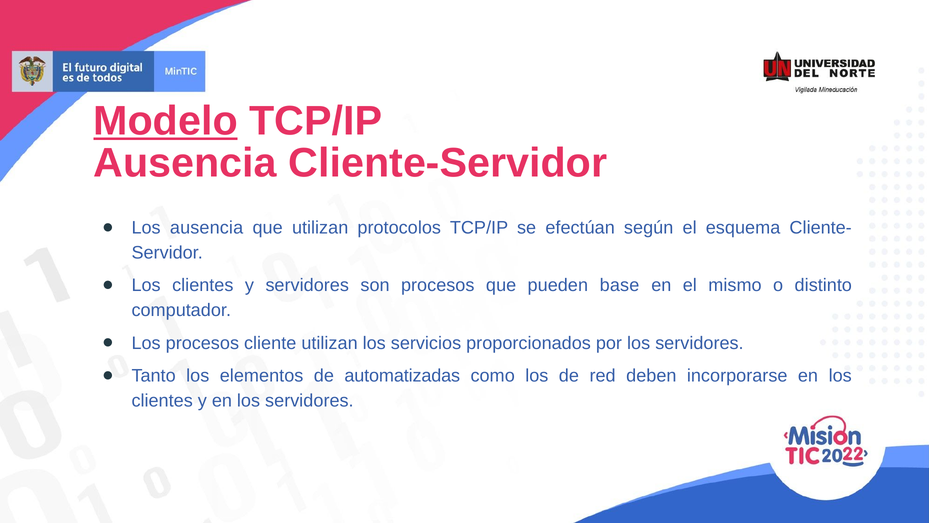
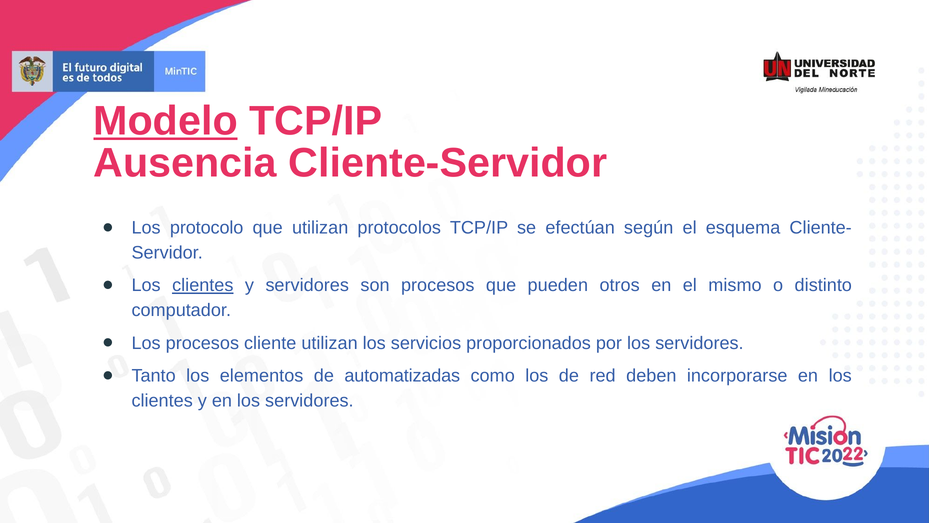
Los ausencia: ausencia -> protocolo
clientes at (203, 285) underline: none -> present
base: base -> otros
